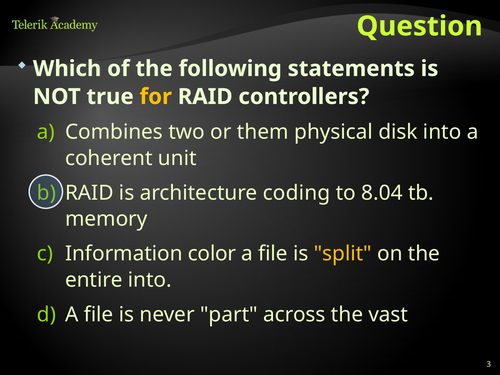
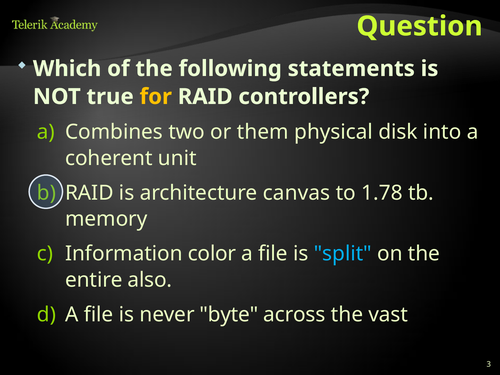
coding: coding -> canvas
8.04: 8.04 -> 1.78
split colour: yellow -> light blue
entire into: into -> also
part: part -> byte
